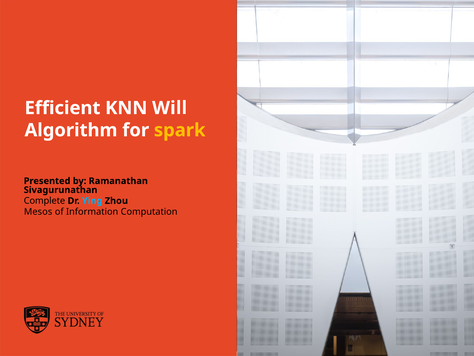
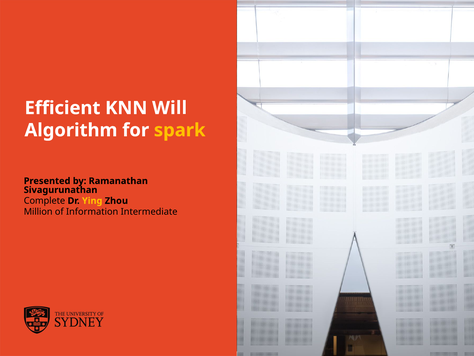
Ying colour: light blue -> yellow
Mesos: Mesos -> Million
Computation: Computation -> Intermediate
